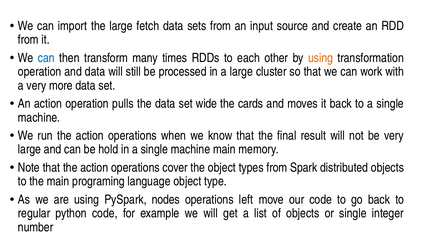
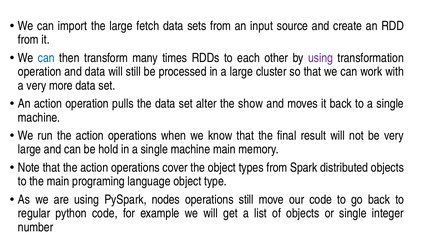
using at (320, 58) colour: orange -> purple
wide: wide -> alter
cards: cards -> show
operations left: left -> still
